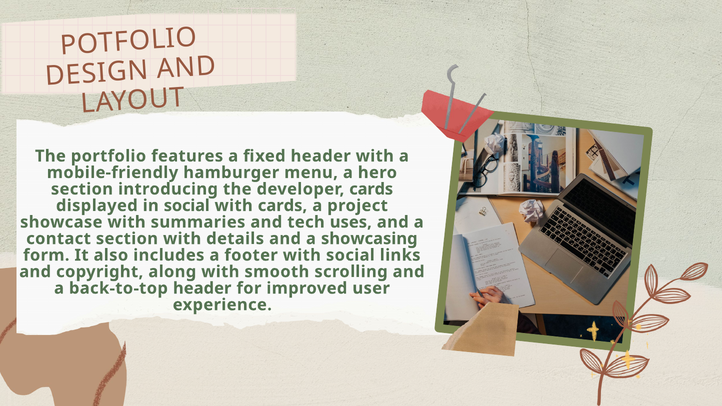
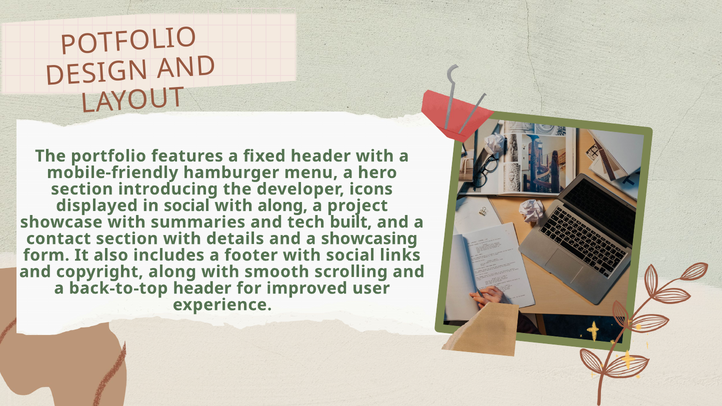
developer cards: cards -> icons
with cards: cards -> along
uses: uses -> built
